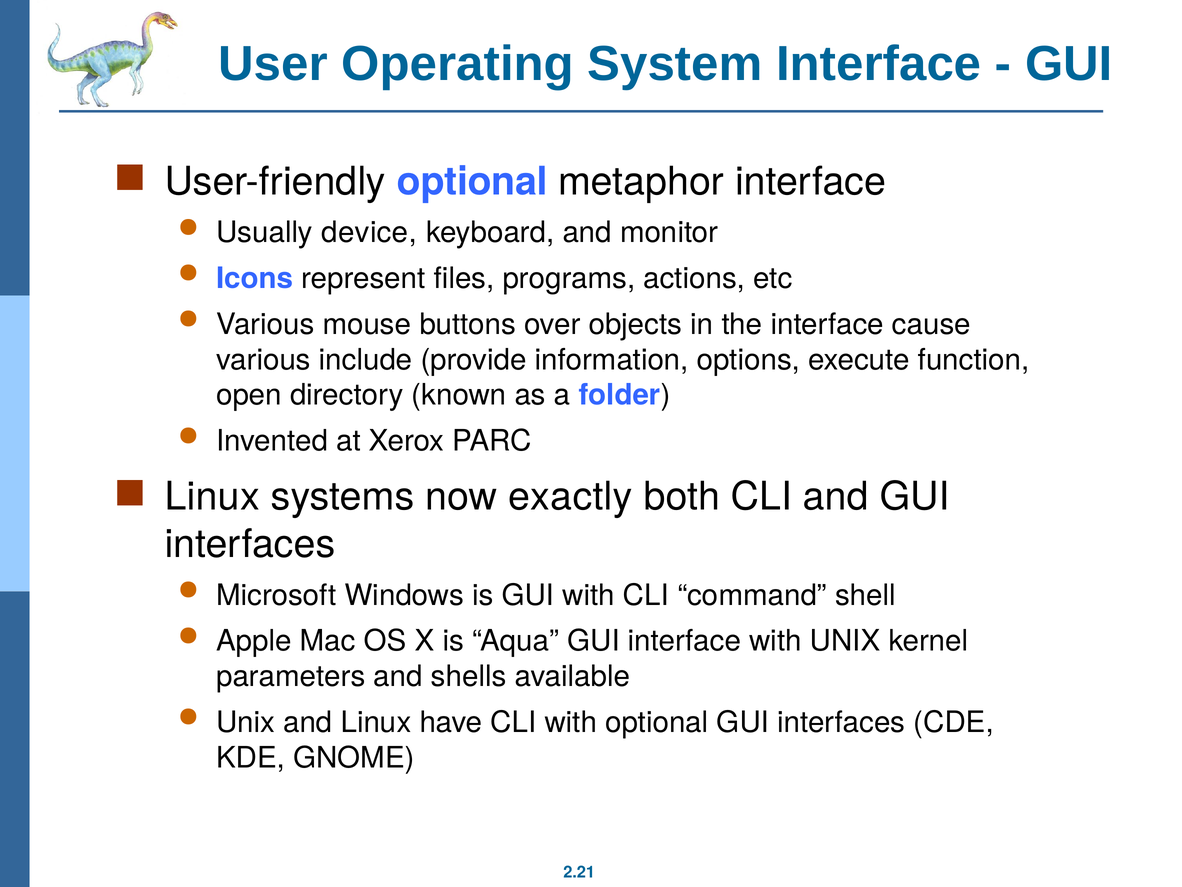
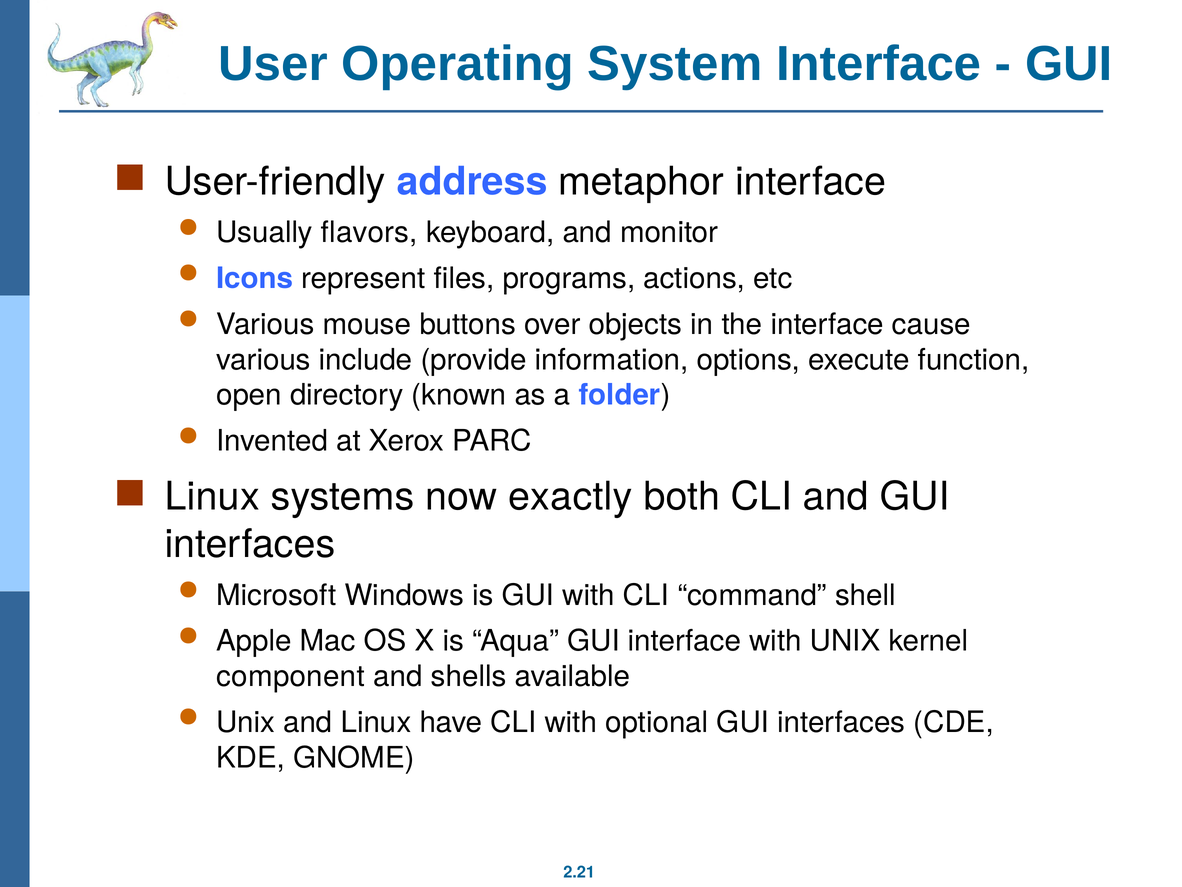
User-friendly optional: optional -> address
device: device -> flavors
parameters: parameters -> component
